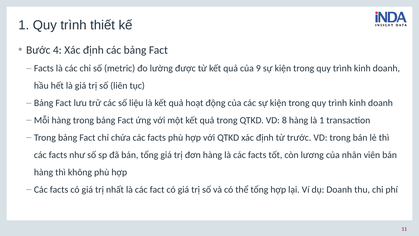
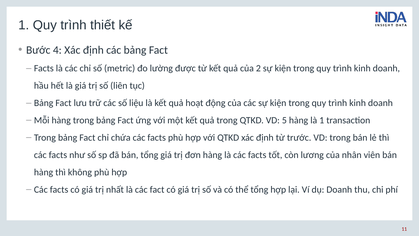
9: 9 -> 2
8: 8 -> 5
